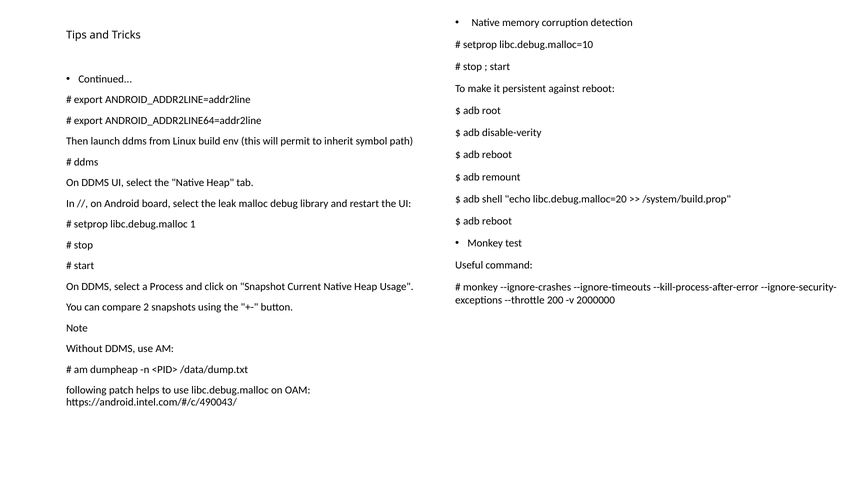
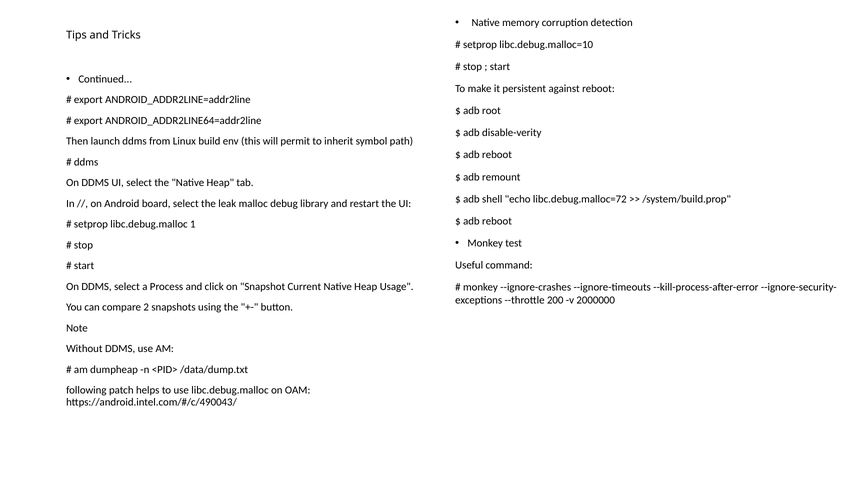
libc.debug.malloc=20: libc.debug.malloc=20 -> libc.debug.malloc=72
